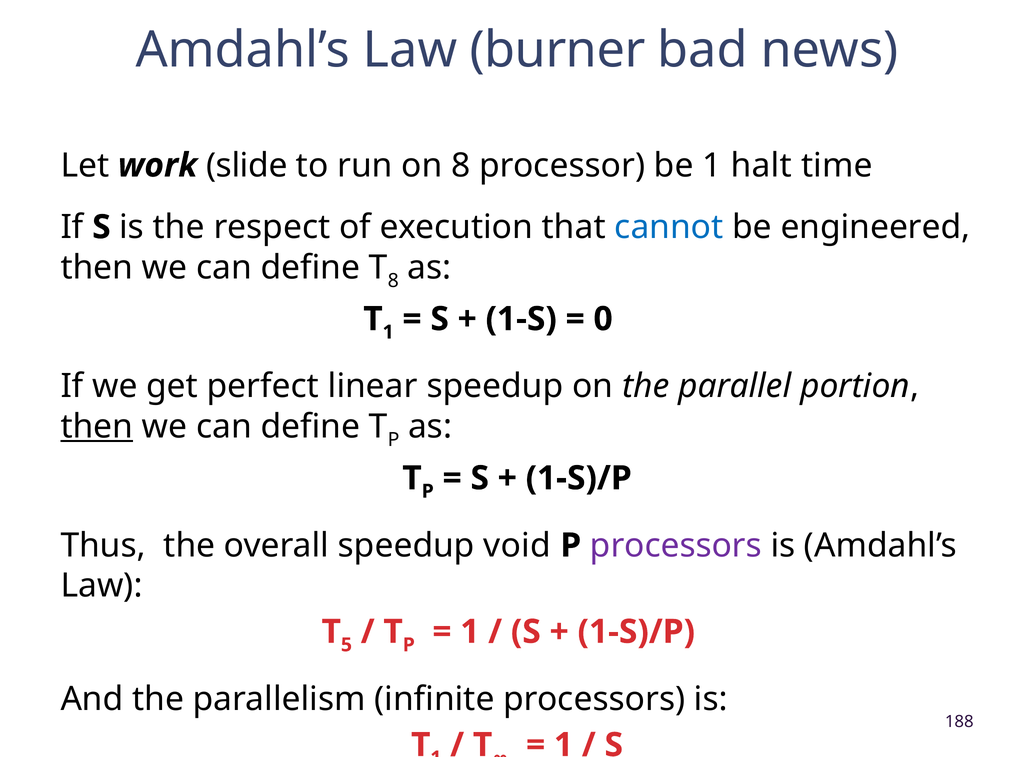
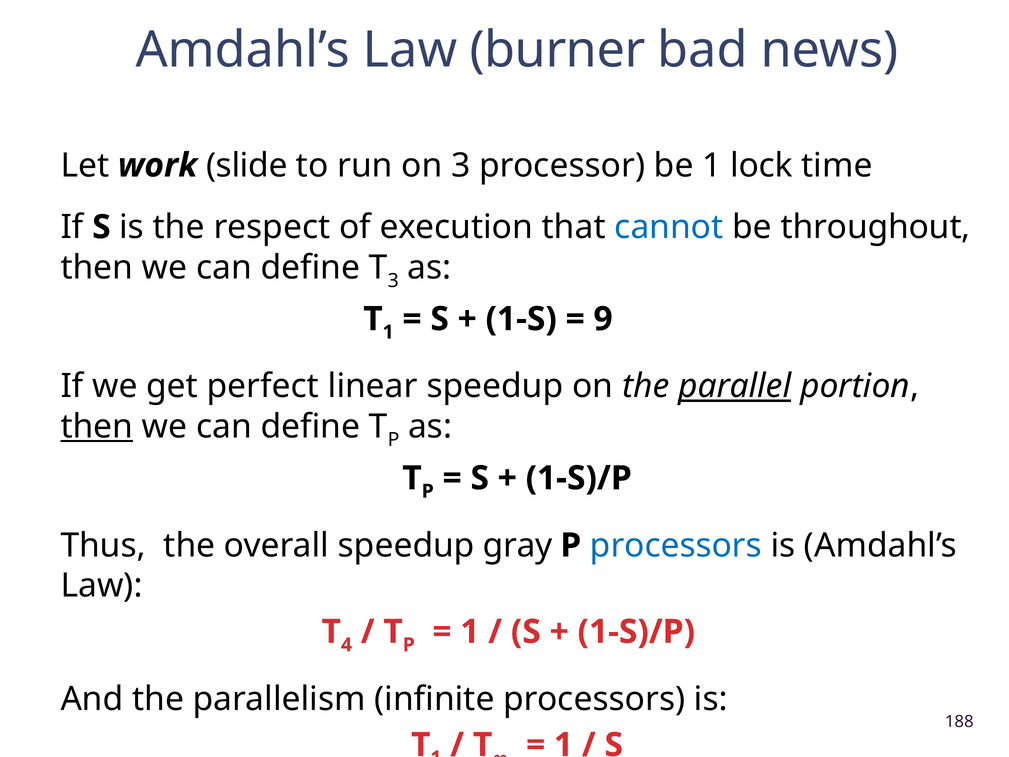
on 8: 8 -> 3
halt: halt -> lock
engineered: engineered -> throughout
8 at (393, 280): 8 -> 3
0: 0 -> 9
parallel underline: none -> present
void: void -> gray
processors at (676, 545) colour: purple -> blue
5: 5 -> 4
